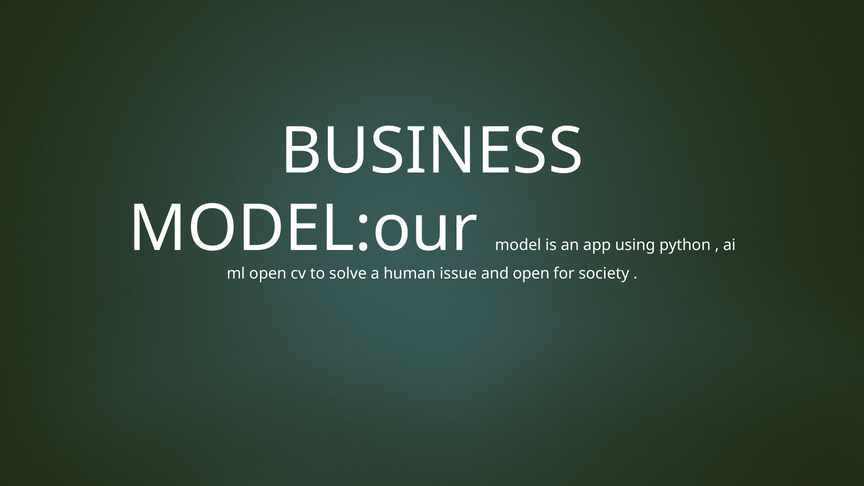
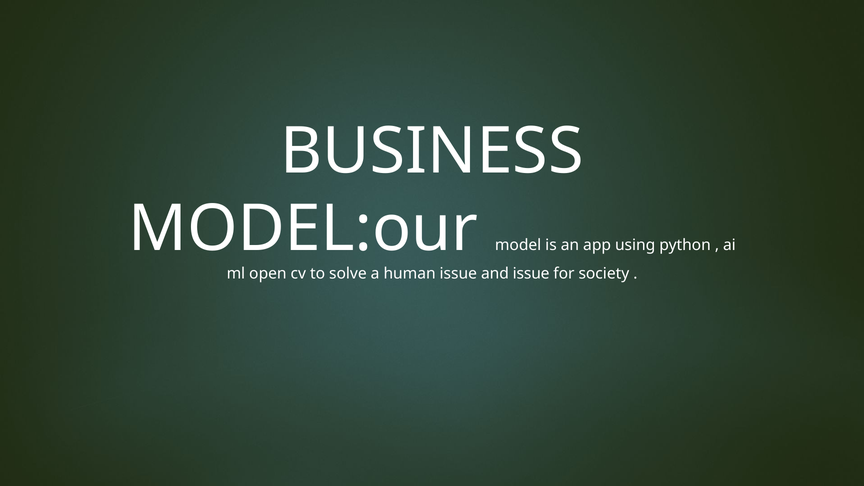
and open: open -> issue
